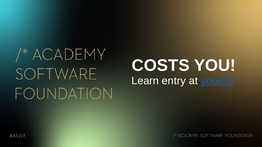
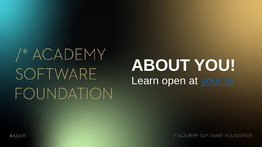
COSTS: COSTS -> ABOUT
entry: entry -> open
